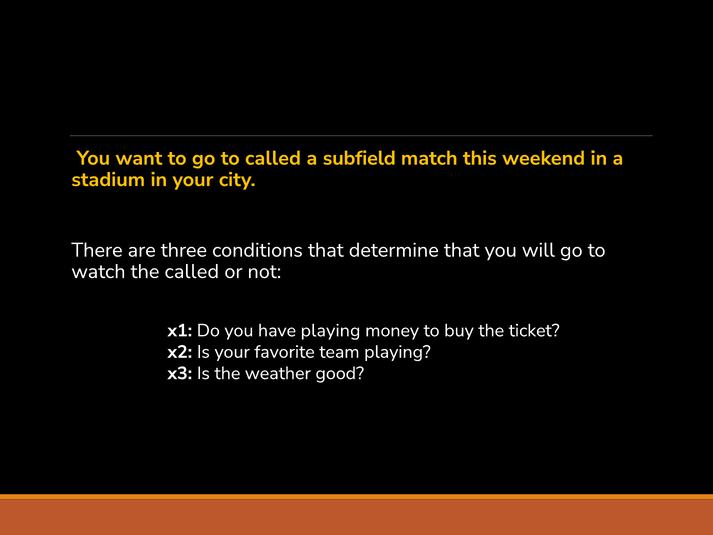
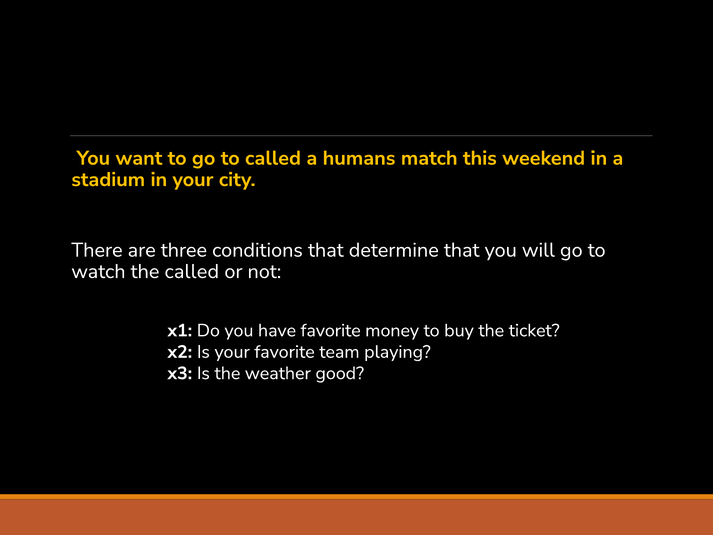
subfield: subfield -> humans
have playing: playing -> favorite
